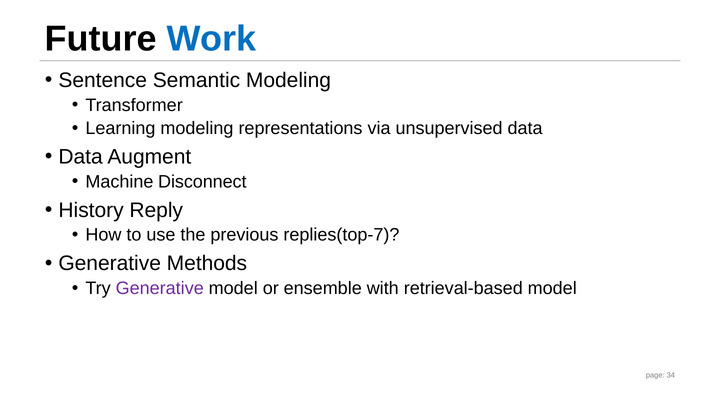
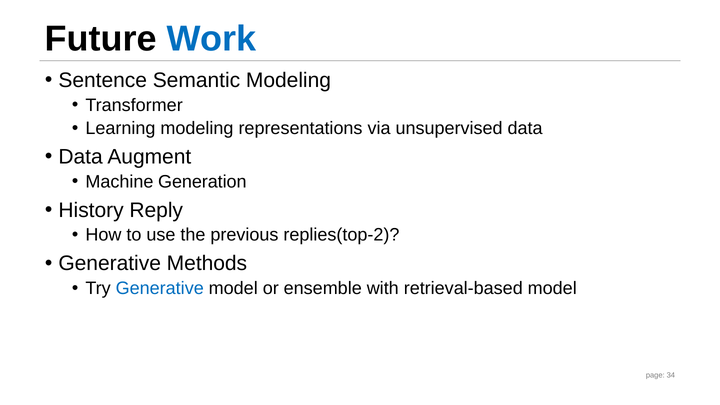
Disconnect: Disconnect -> Generation
replies(top-7: replies(top-7 -> replies(top-2
Generative at (160, 288) colour: purple -> blue
